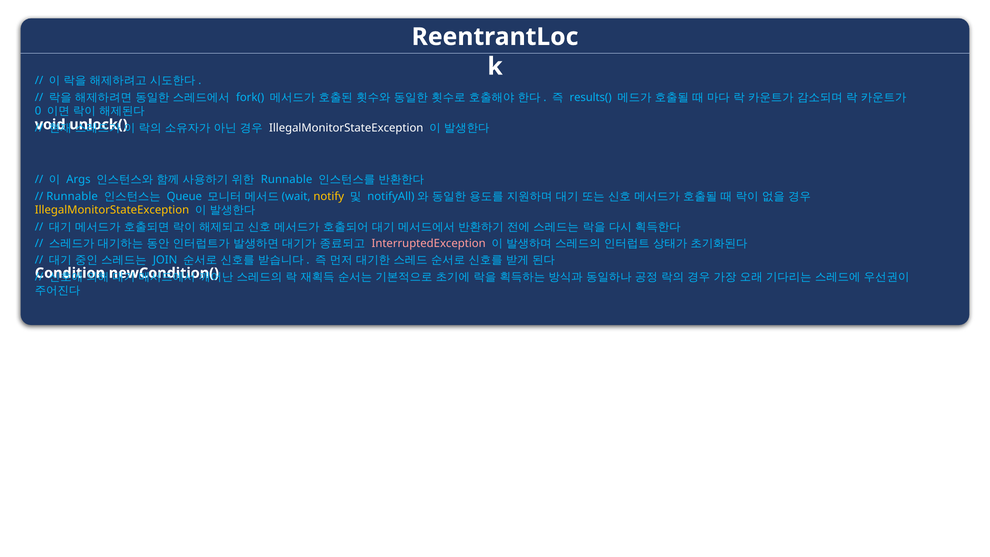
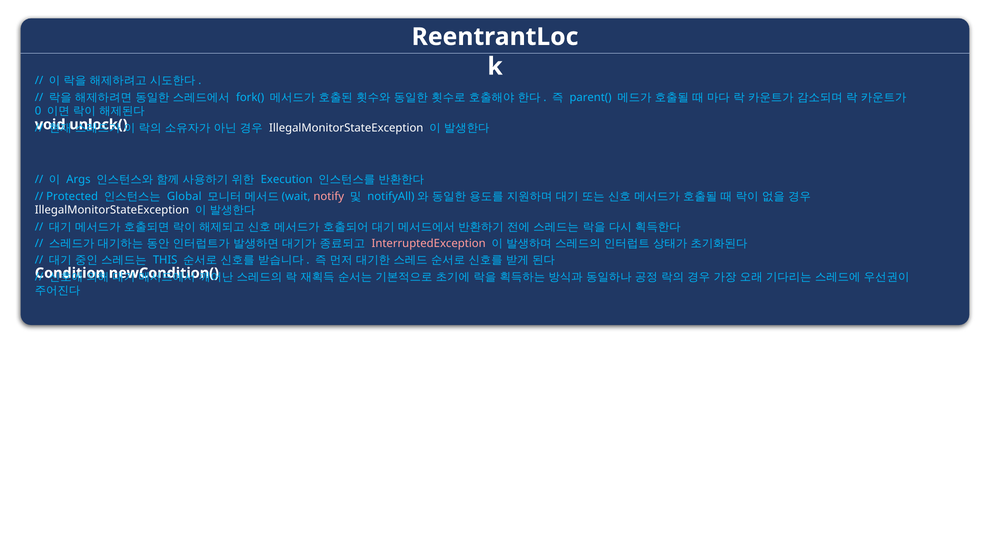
results(: results( -> parent(
Runnable at (287, 180): Runnable -> Execution
Runnable at (72, 196): Runnable -> Protected
Queue: Queue -> Global
notify colour: yellow -> pink
IllegalMonitorStateException at (112, 210) colour: yellow -> white
JOIN: JOIN -> THIS
